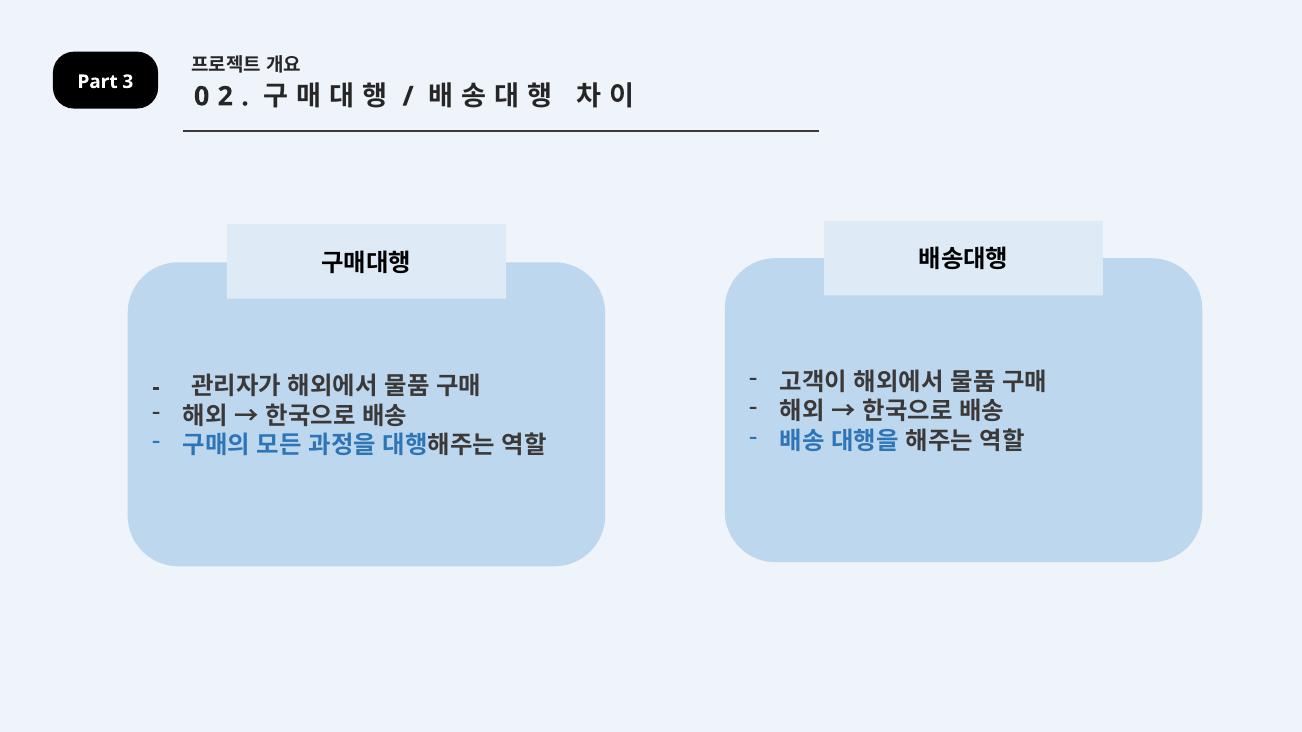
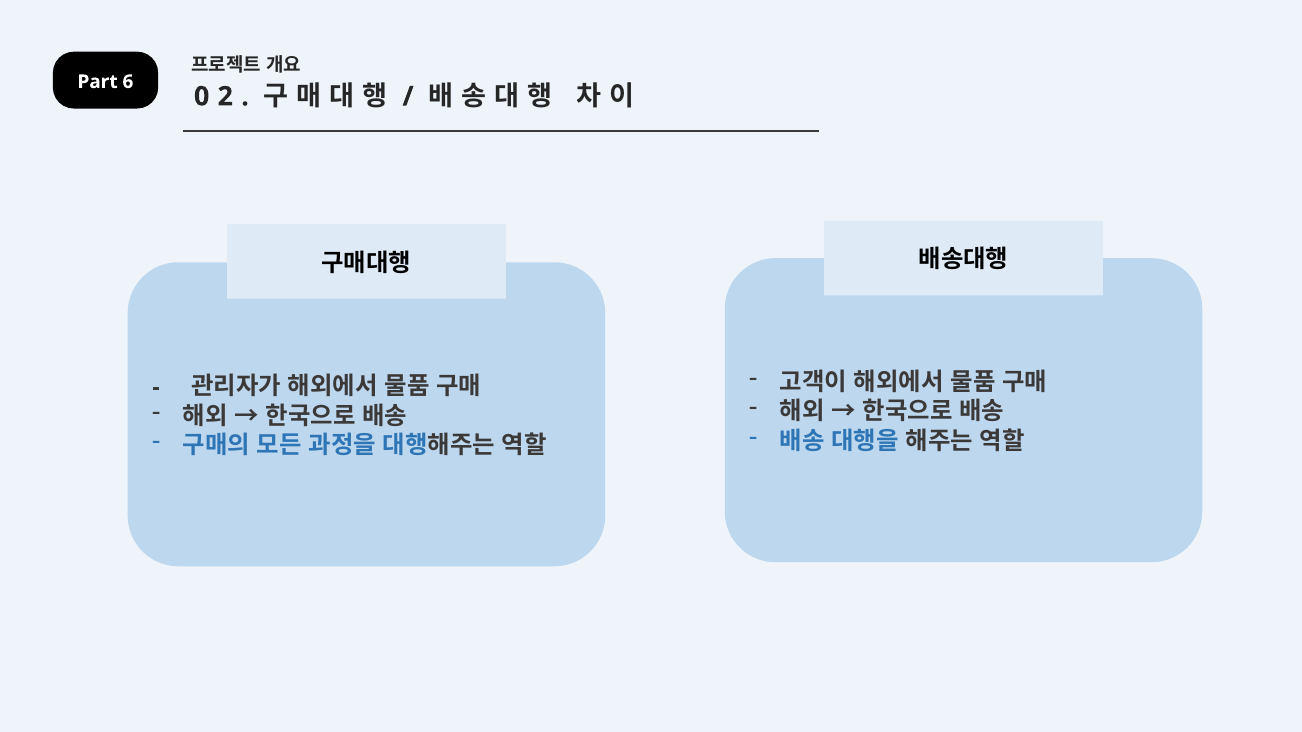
3: 3 -> 6
